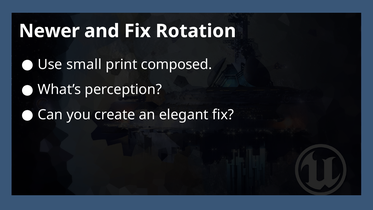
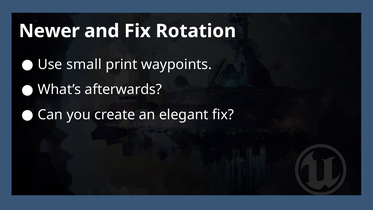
composed: composed -> waypoints
perception: perception -> afterwards
